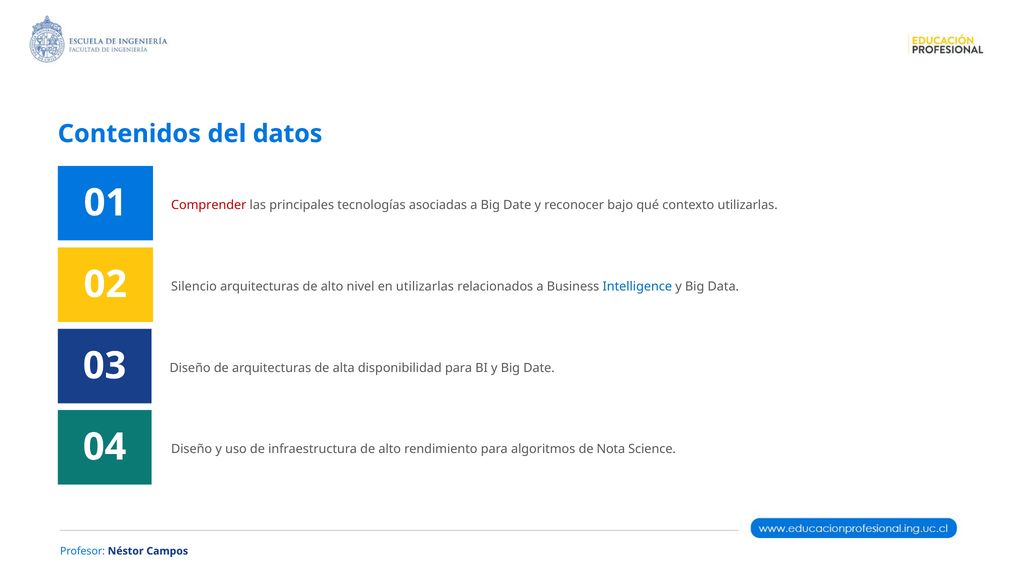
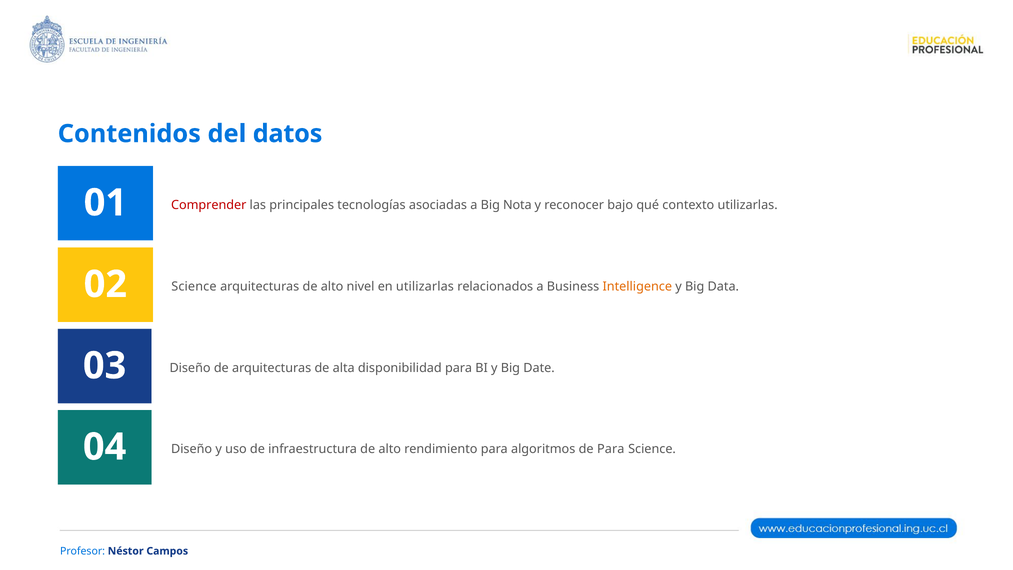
a Big Date: Date -> Nota
02 Silencio: Silencio -> Science
Intelligence colour: blue -> orange
de Nota: Nota -> Para
